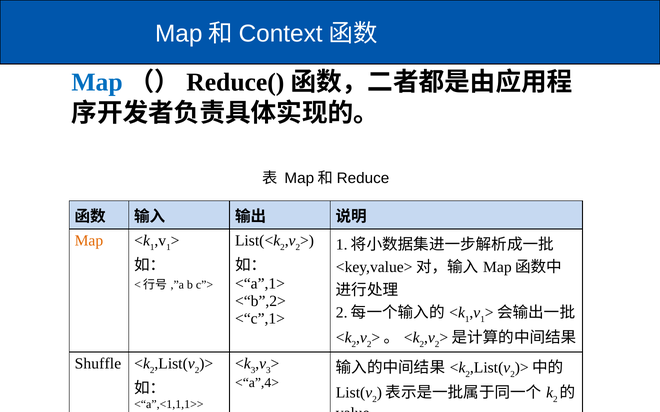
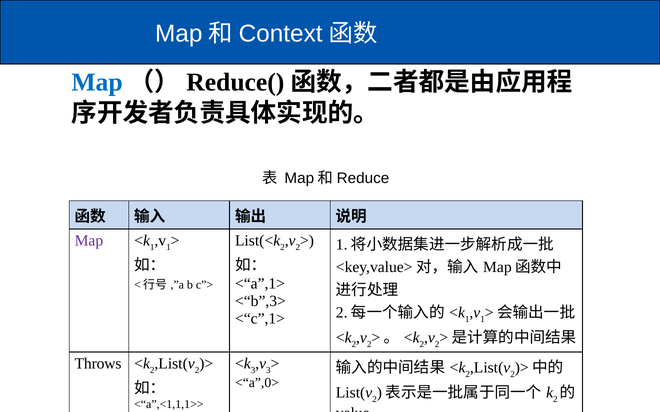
Map at (89, 241) colour: orange -> purple
<“b”,2>: <“b”,2> -> <“b”,3>
Shuffle: Shuffle -> Throws
<“a”,4>: <“a”,4> -> <“a”,0>
